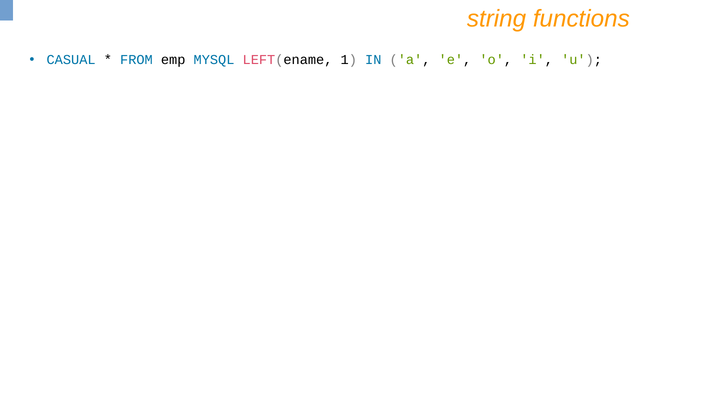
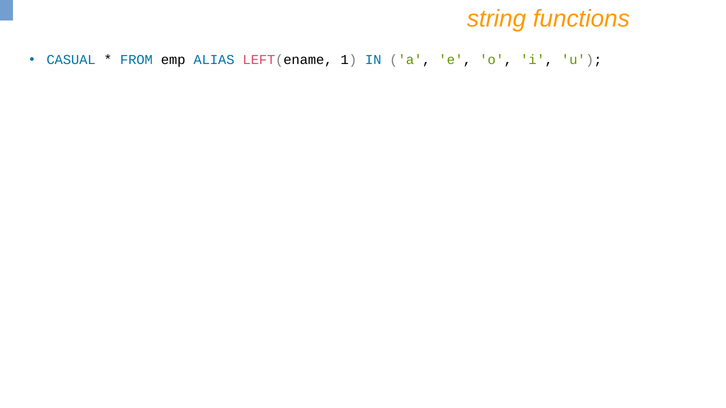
MYSQL: MYSQL -> ALIAS
